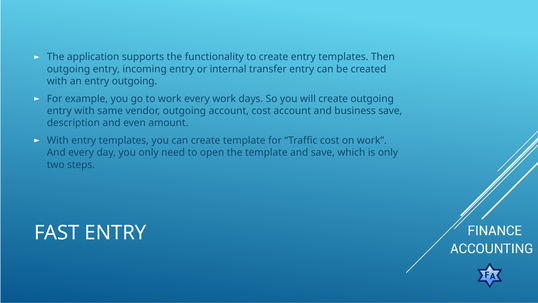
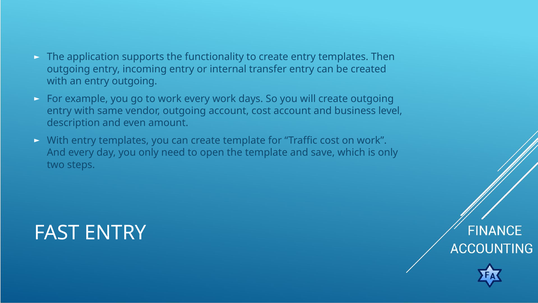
business save: save -> level
